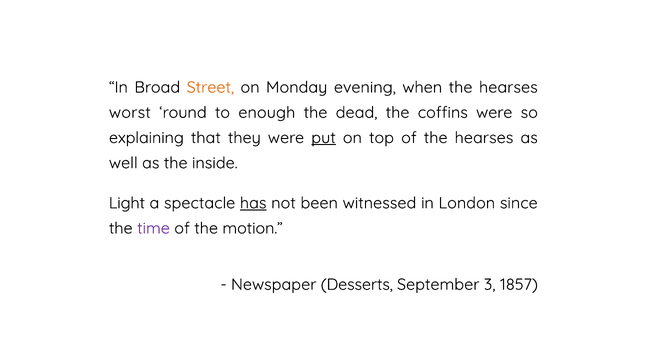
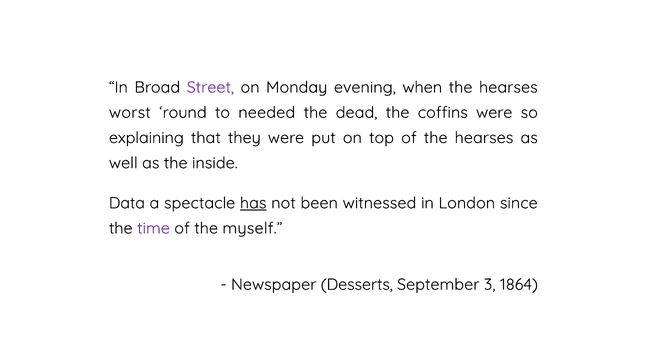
Street colour: orange -> purple
enough: enough -> needed
put underline: present -> none
Light: Light -> Data
motion: motion -> myself
1857: 1857 -> 1864
